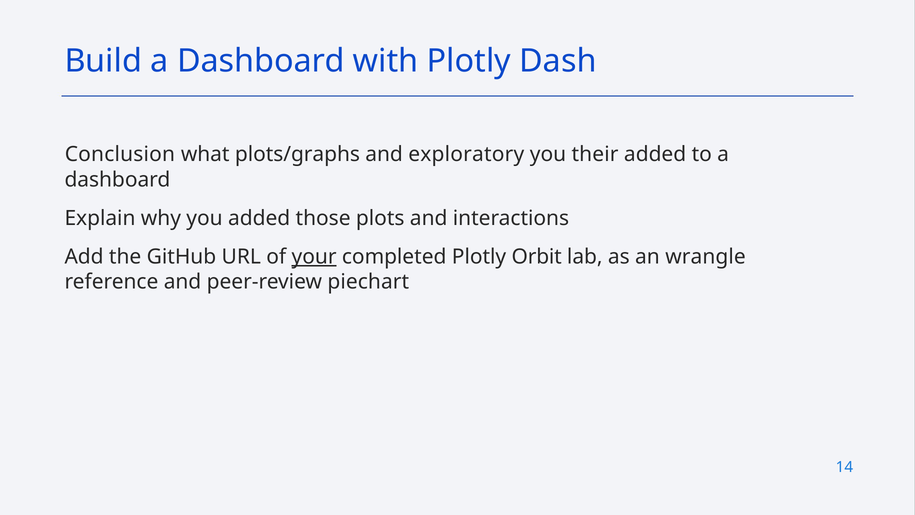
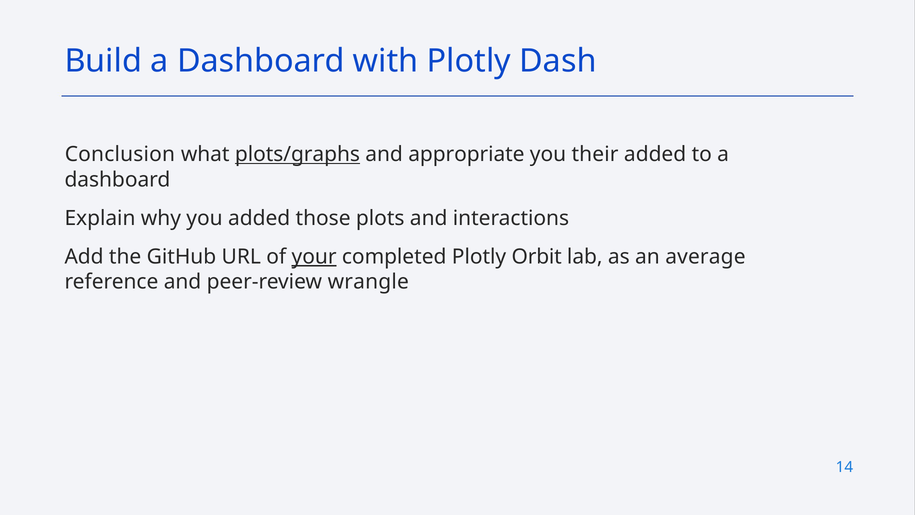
plots/graphs underline: none -> present
exploratory: exploratory -> appropriate
wrangle: wrangle -> average
piechart: piechart -> wrangle
